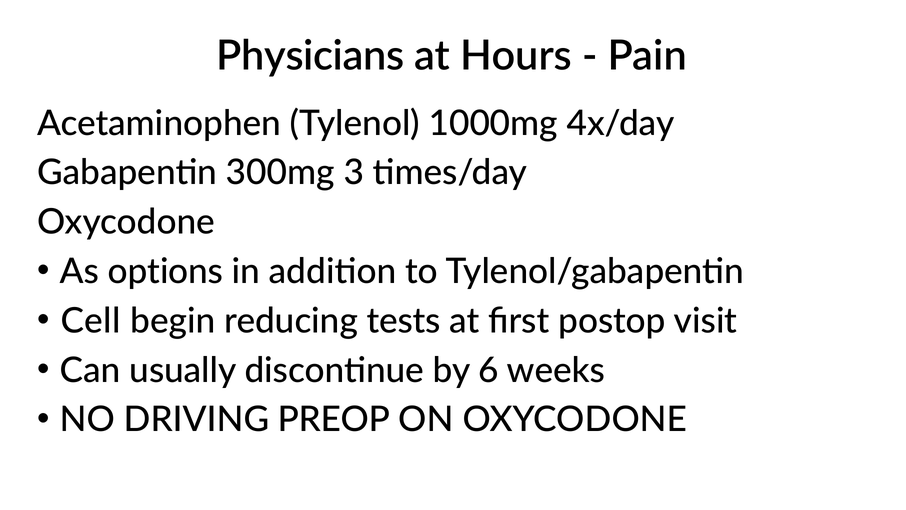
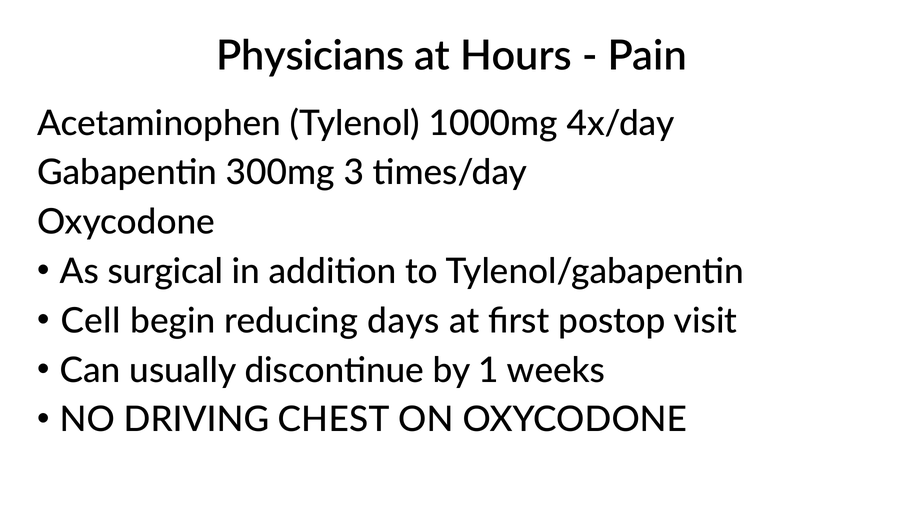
options: options -> surgical
tests: tests -> days
6: 6 -> 1
PREOP: PREOP -> CHEST
